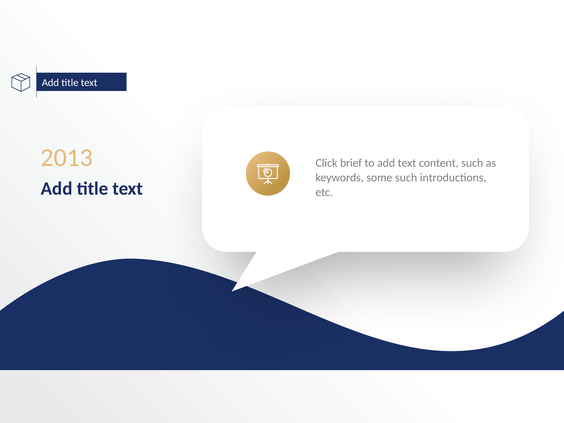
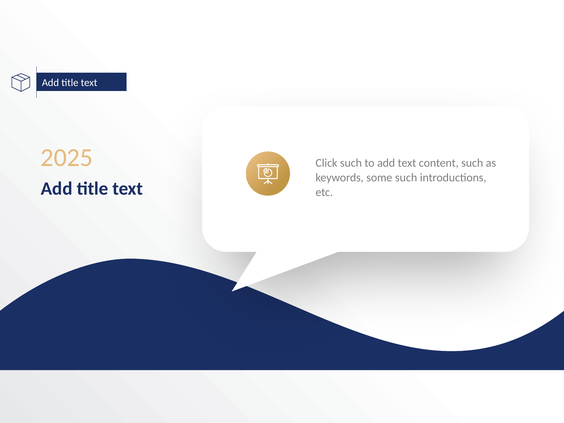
2013: 2013 -> 2025
Click brief: brief -> such
